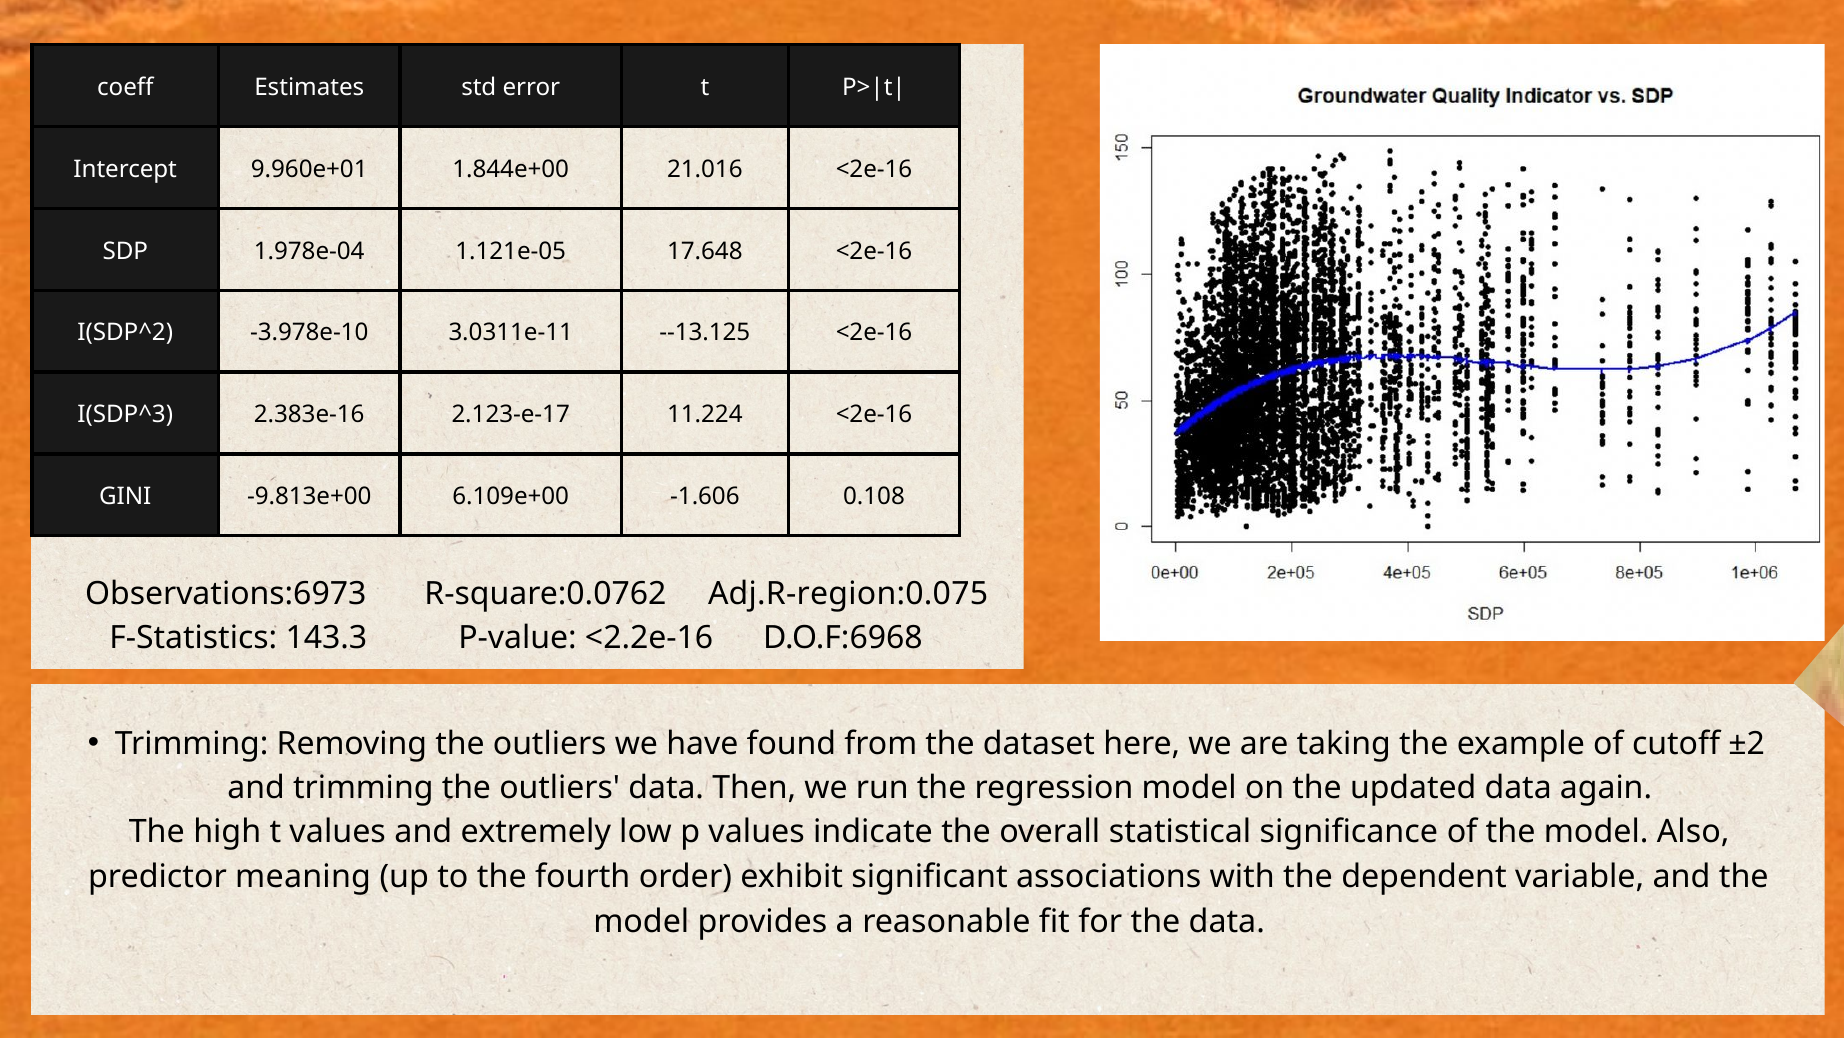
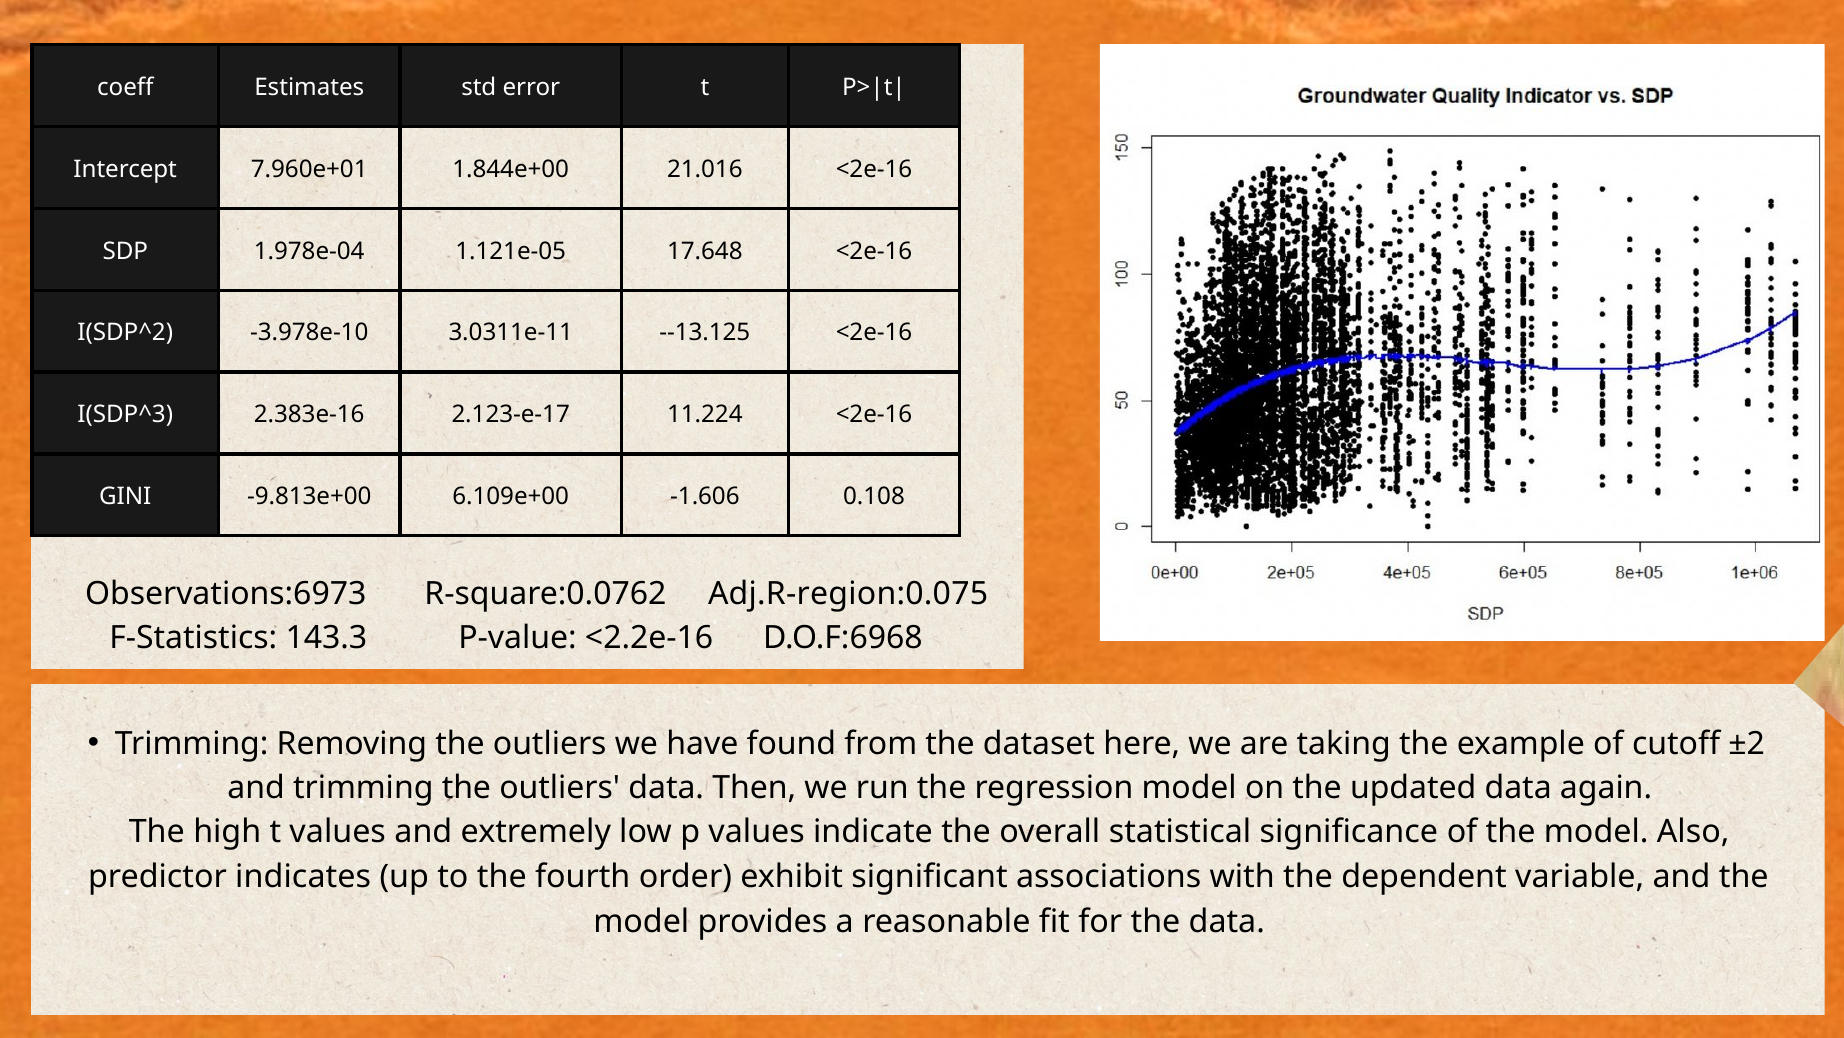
9.960e+01: 9.960e+01 -> 7.960e+01
meaning: meaning -> indicates
